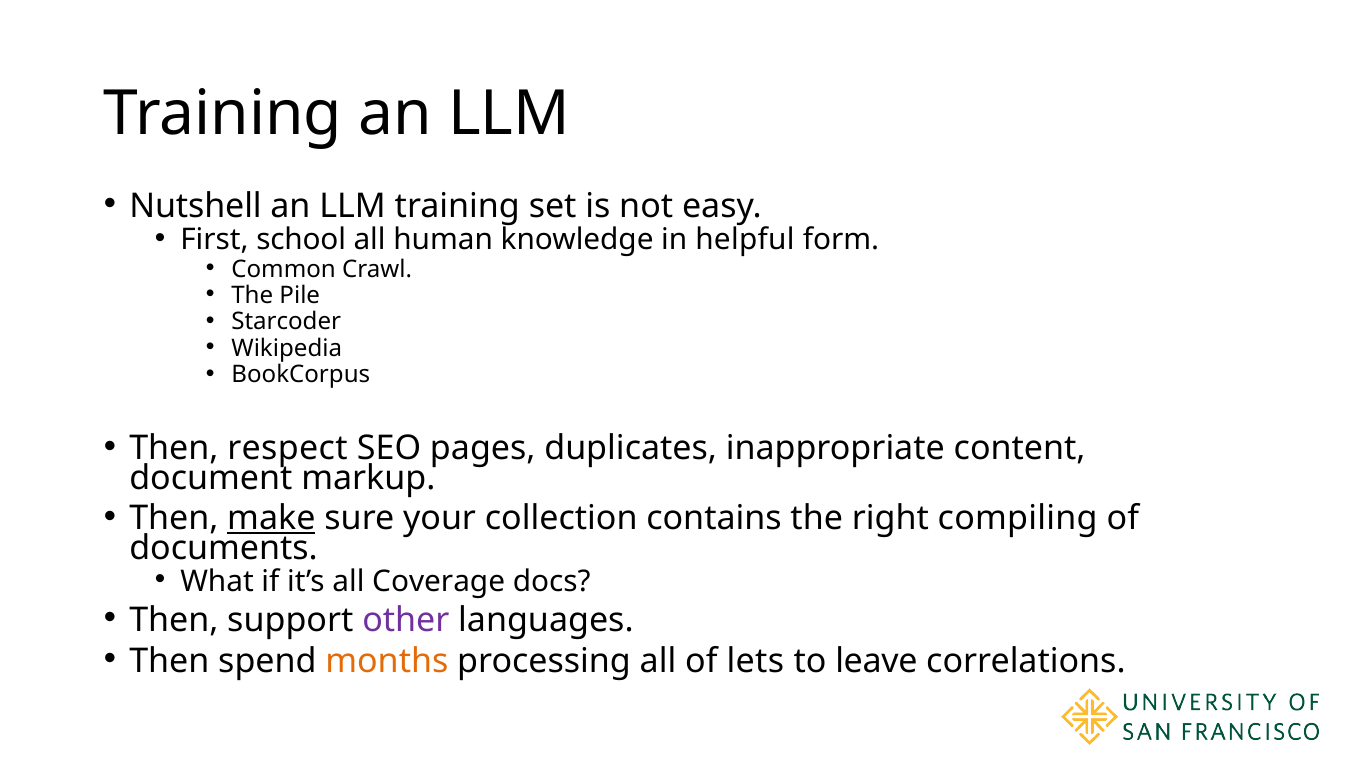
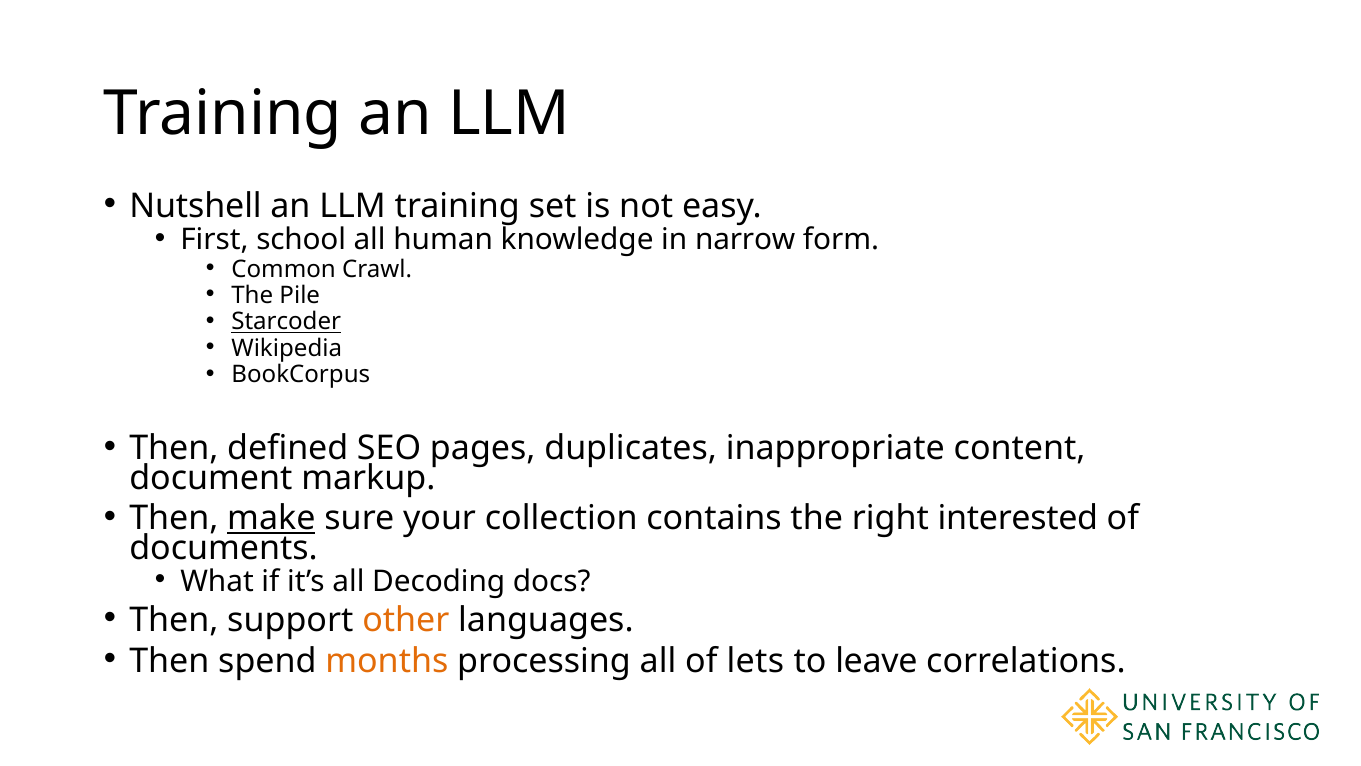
helpful: helpful -> narrow
Starcoder underline: none -> present
respect: respect -> defined
compiling: compiling -> interested
Coverage: Coverage -> Decoding
other colour: purple -> orange
